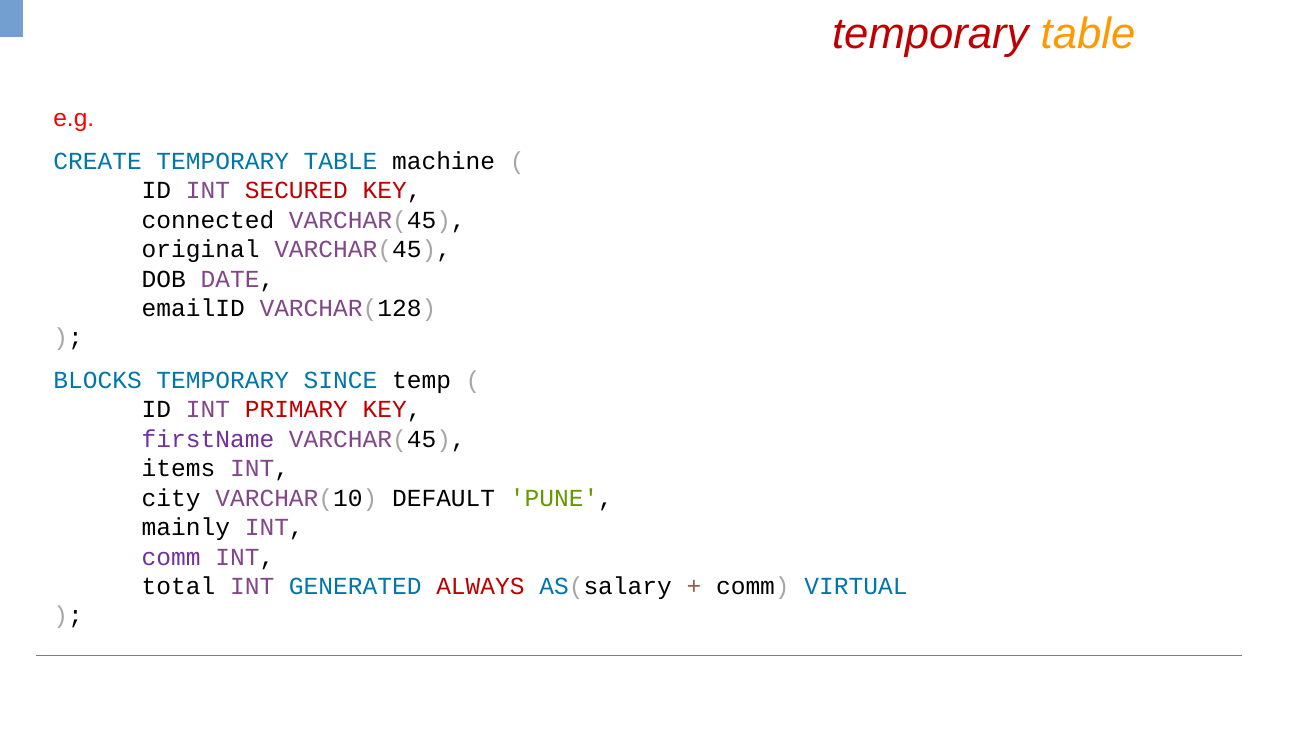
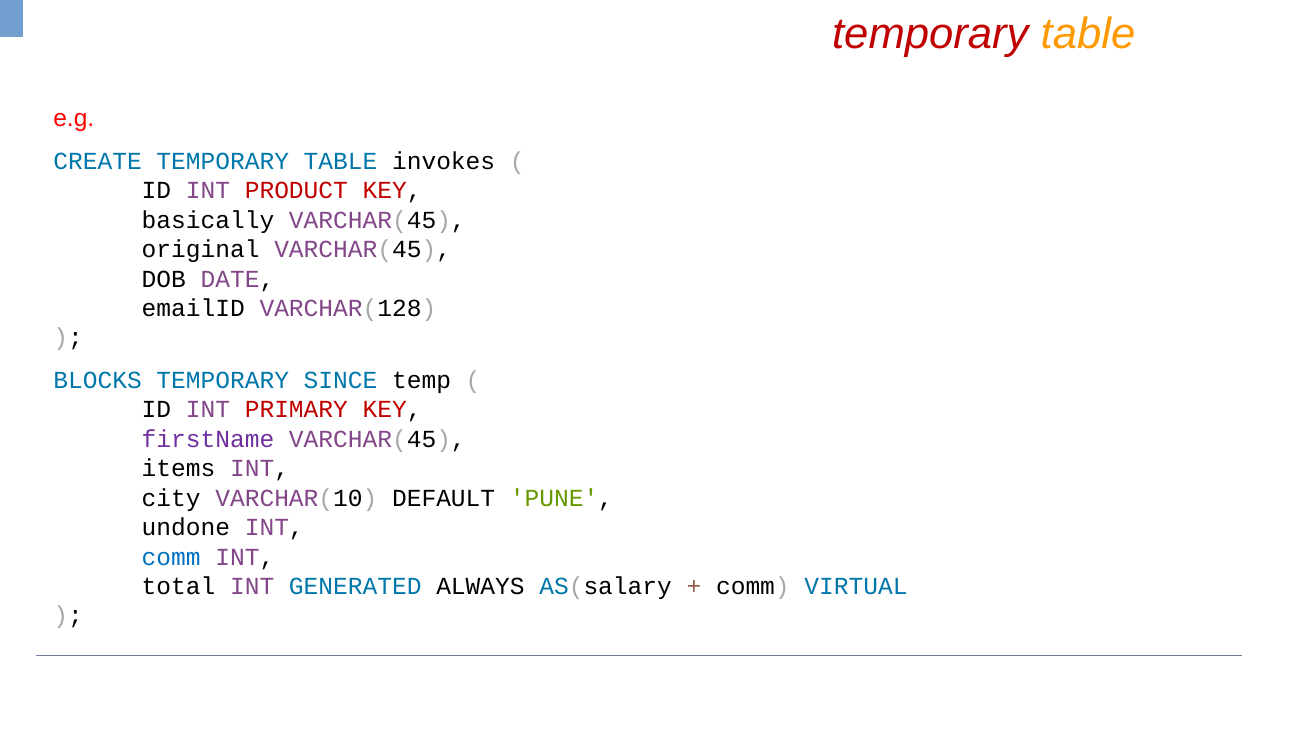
machine: machine -> invokes
SECURED: SECURED -> PRODUCT
connected: connected -> basically
mainly: mainly -> undone
comm at (171, 557) colour: purple -> blue
ALWAYS colour: red -> black
